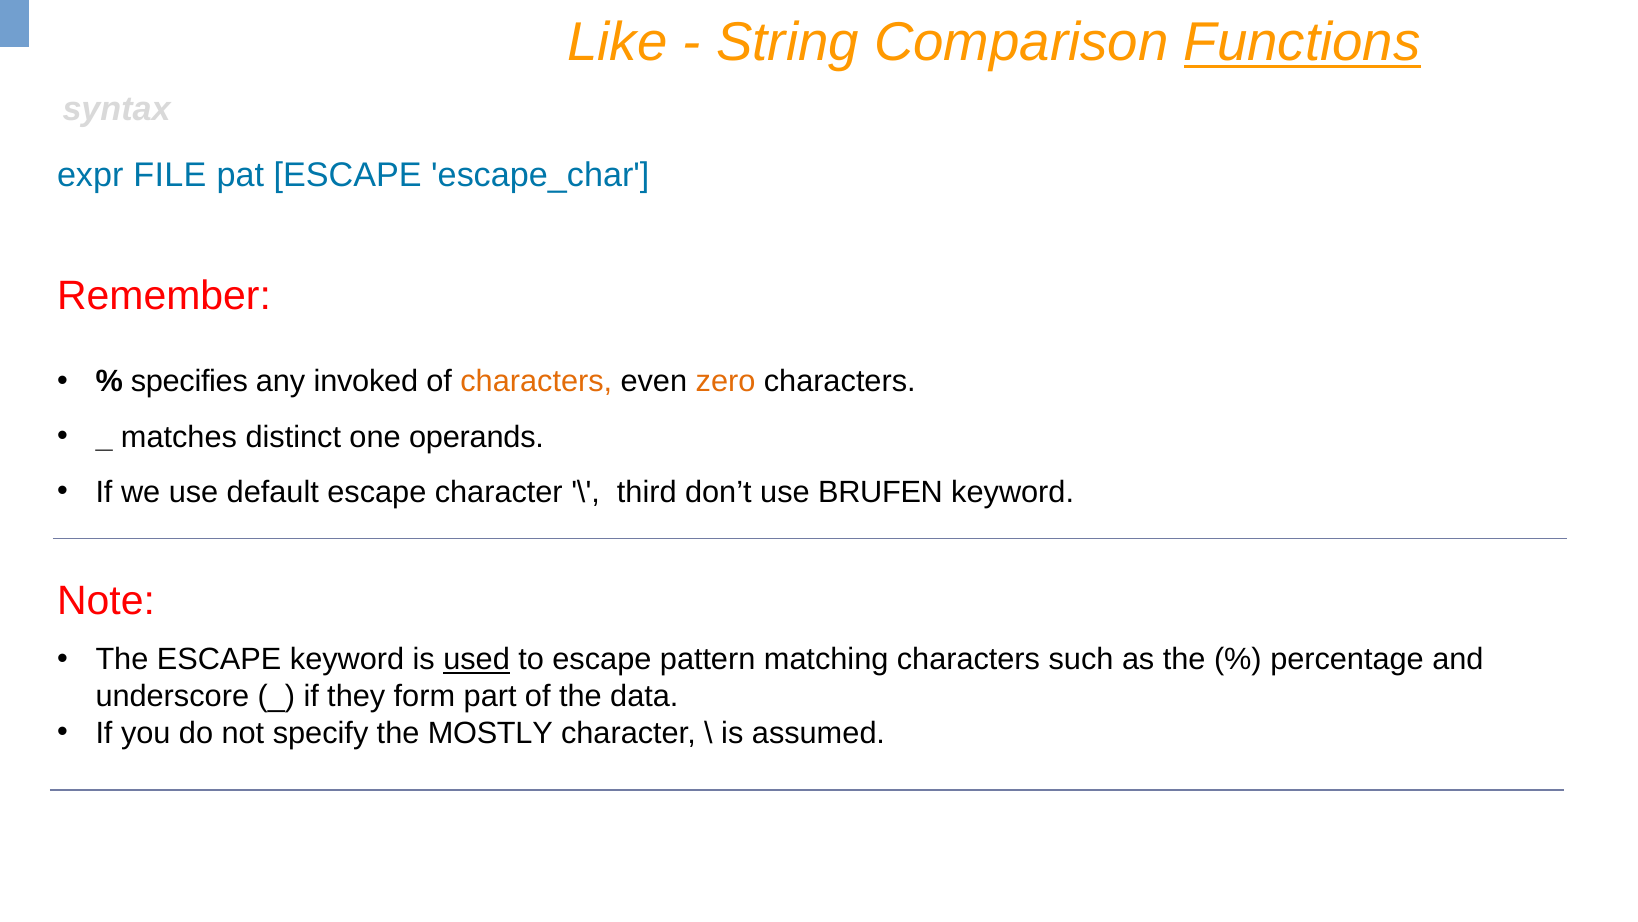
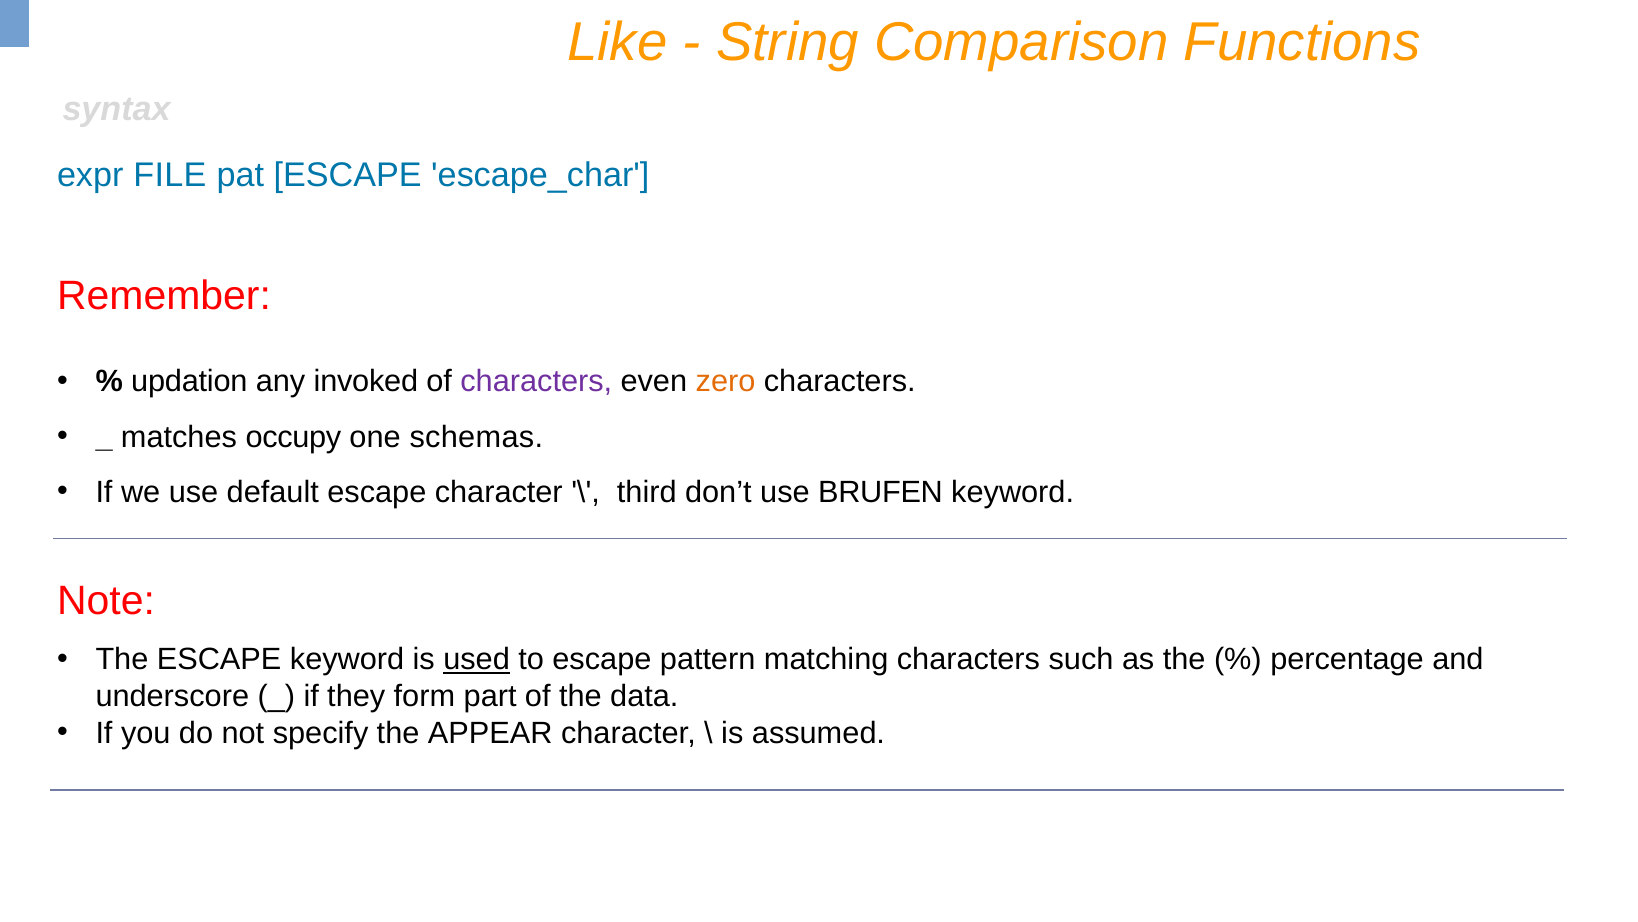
Functions underline: present -> none
specifies: specifies -> updation
characters at (536, 381) colour: orange -> purple
distinct: distinct -> occupy
operands: operands -> schemas
MOSTLY: MOSTLY -> APPEAR
